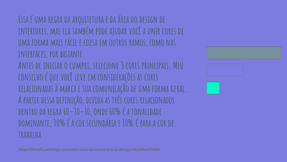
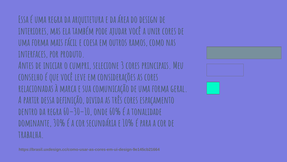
bastante: bastante -> produto
relacionados: relacionados -> espaçamento
